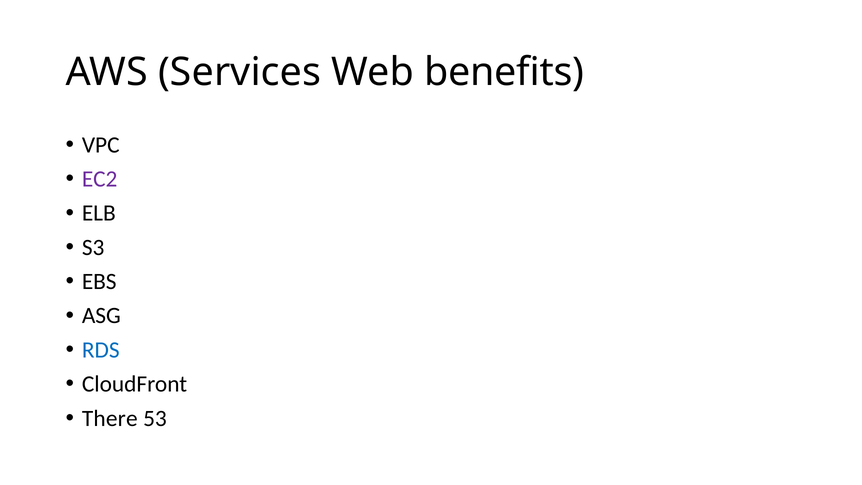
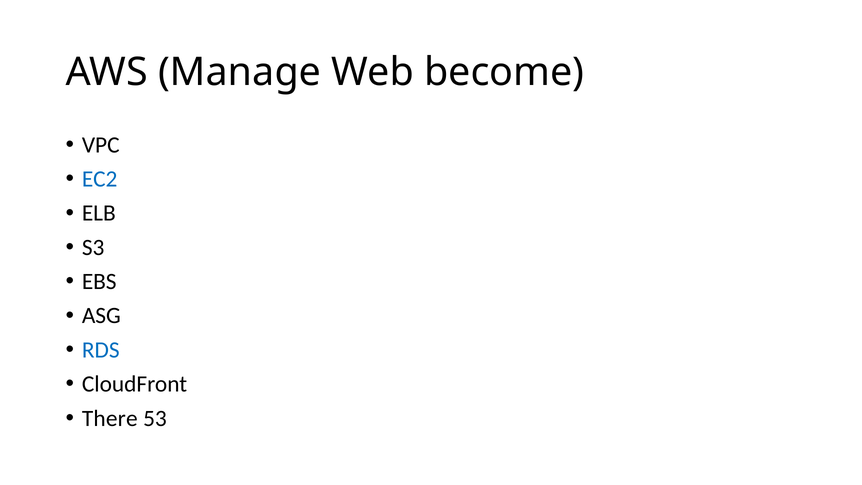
Services: Services -> Manage
benefits: benefits -> become
EC2 colour: purple -> blue
